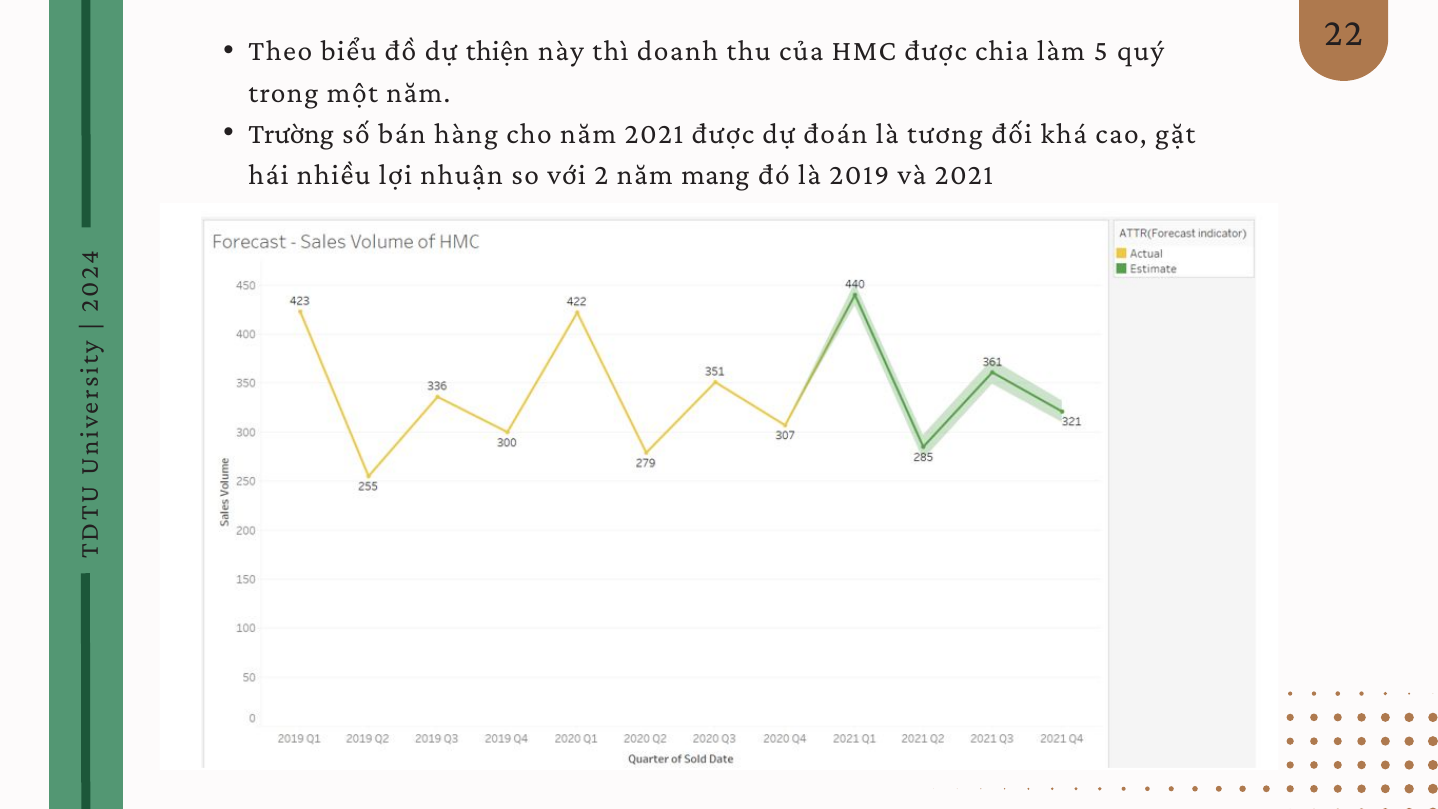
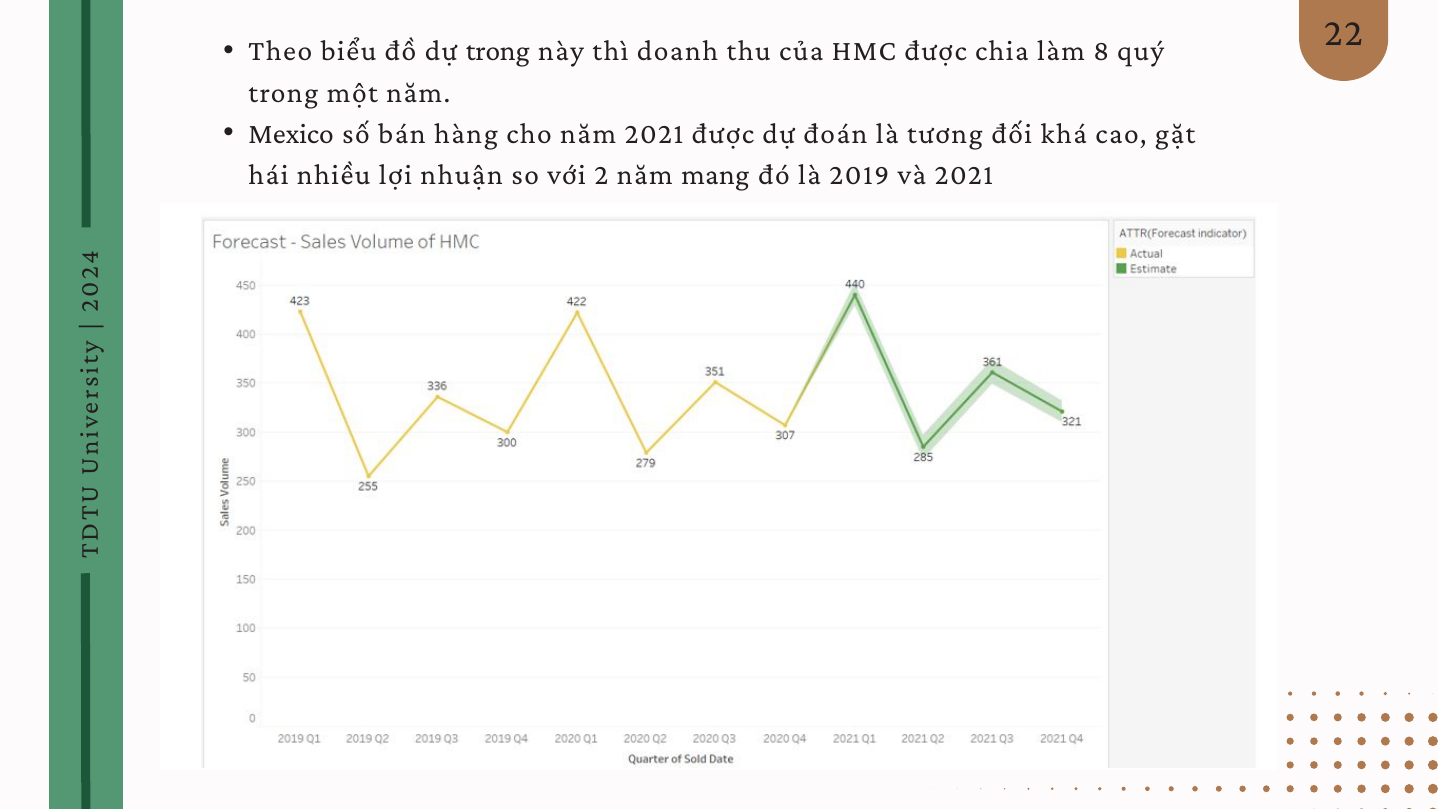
dự thiện: thiện -> trong
5: 5 -> 8
Trường: Trường -> Mexico
